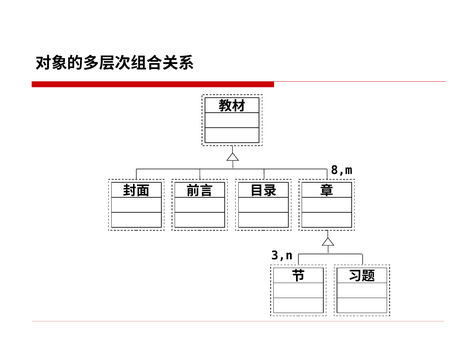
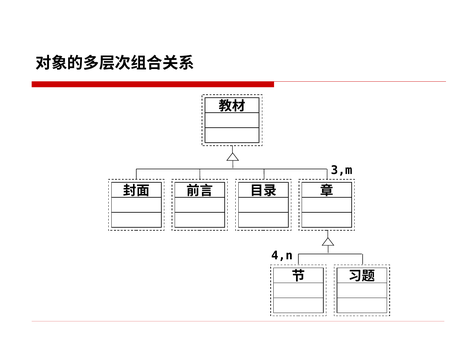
8,m: 8,m -> 3,m
3,n: 3,n -> 4,n
